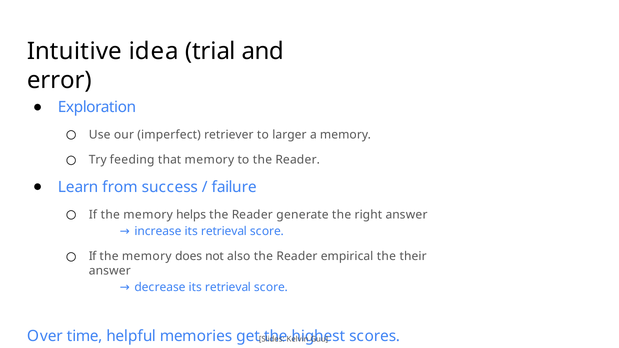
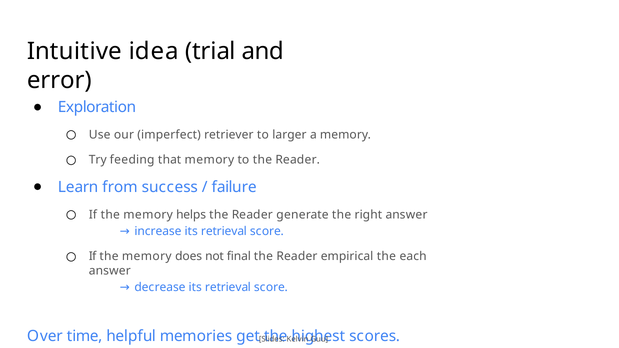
also: also -> final
their: their -> each
